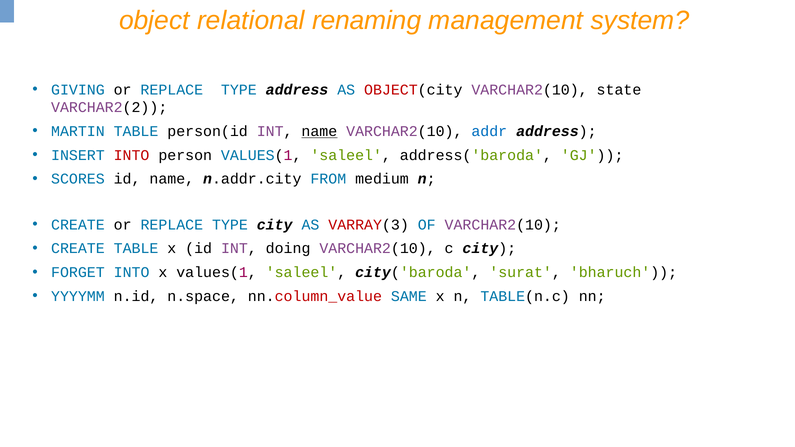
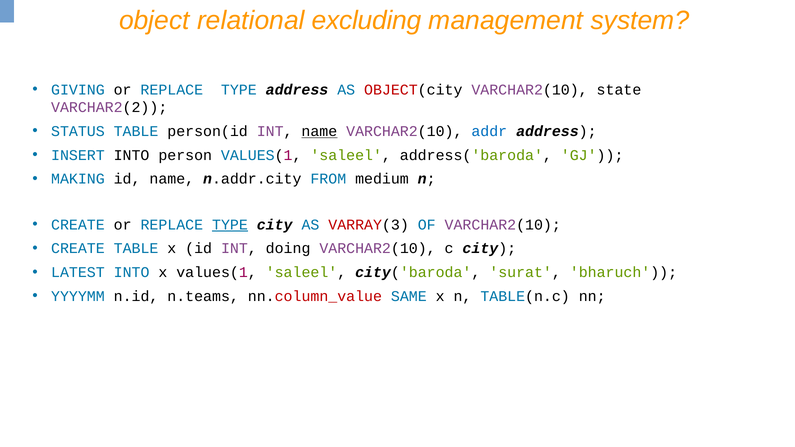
renaming: renaming -> excluding
MARTIN: MARTIN -> STATUS
INTO at (132, 155) colour: red -> black
SCORES: SCORES -> MAKING
TYPE at (230, 225) underline: none -> present
FORGET: FORGET -> LATEST
n.space: n.space -> n.teams
